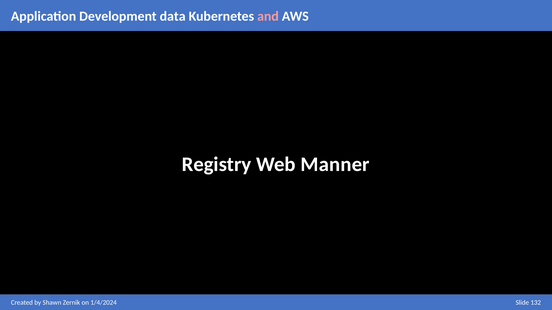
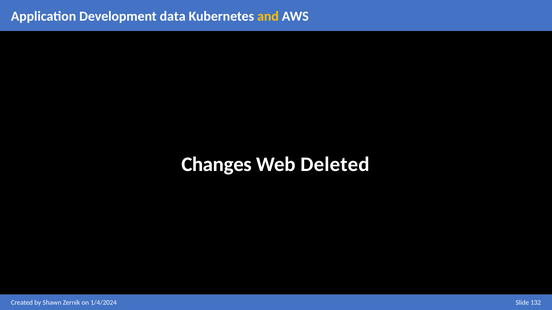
and colour: pink -> yellow
Registry: Registry -> Changes
Manner: Manner -> Deleted
